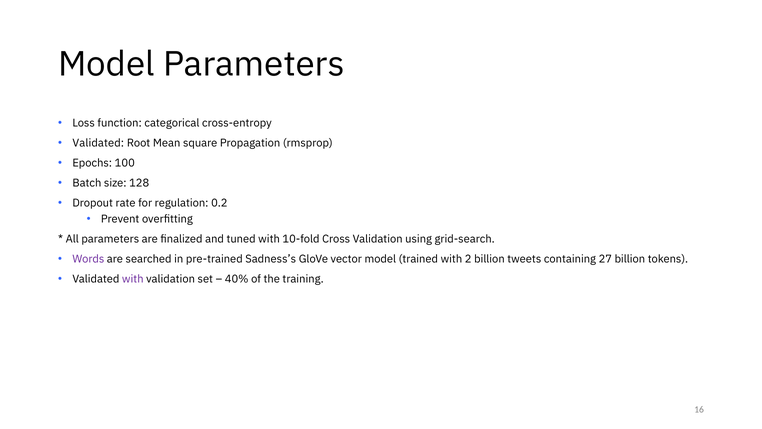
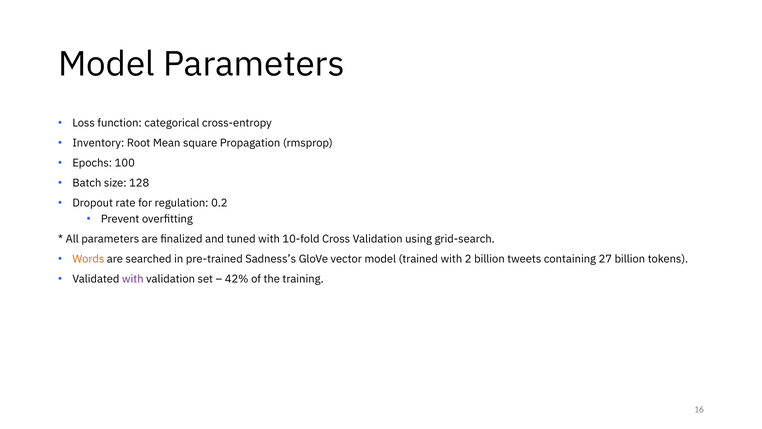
Validated at (98, 143): Validated -> Inventory
Words colour: purple -> orange
40%: 40% -> 42%
